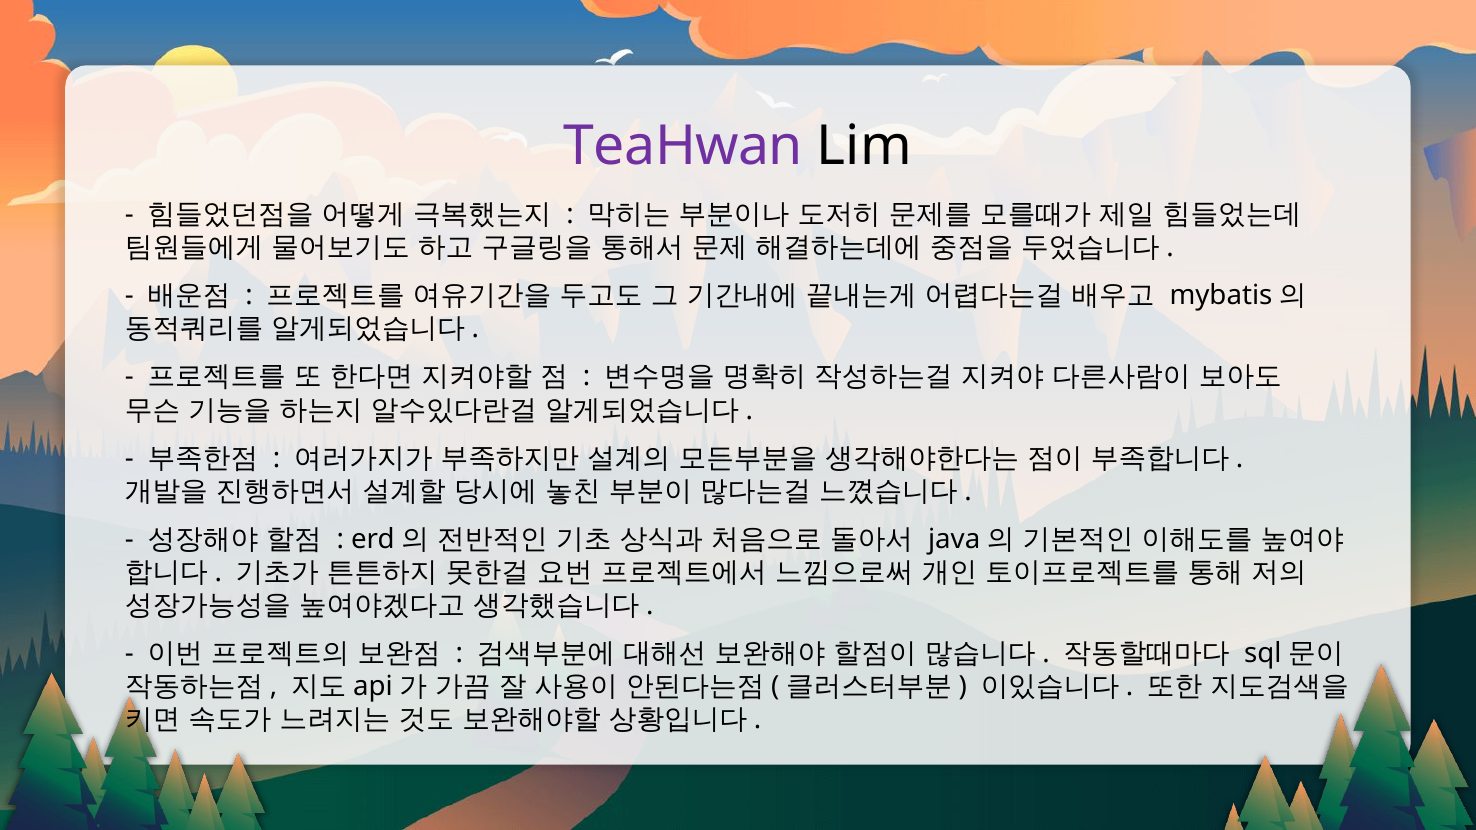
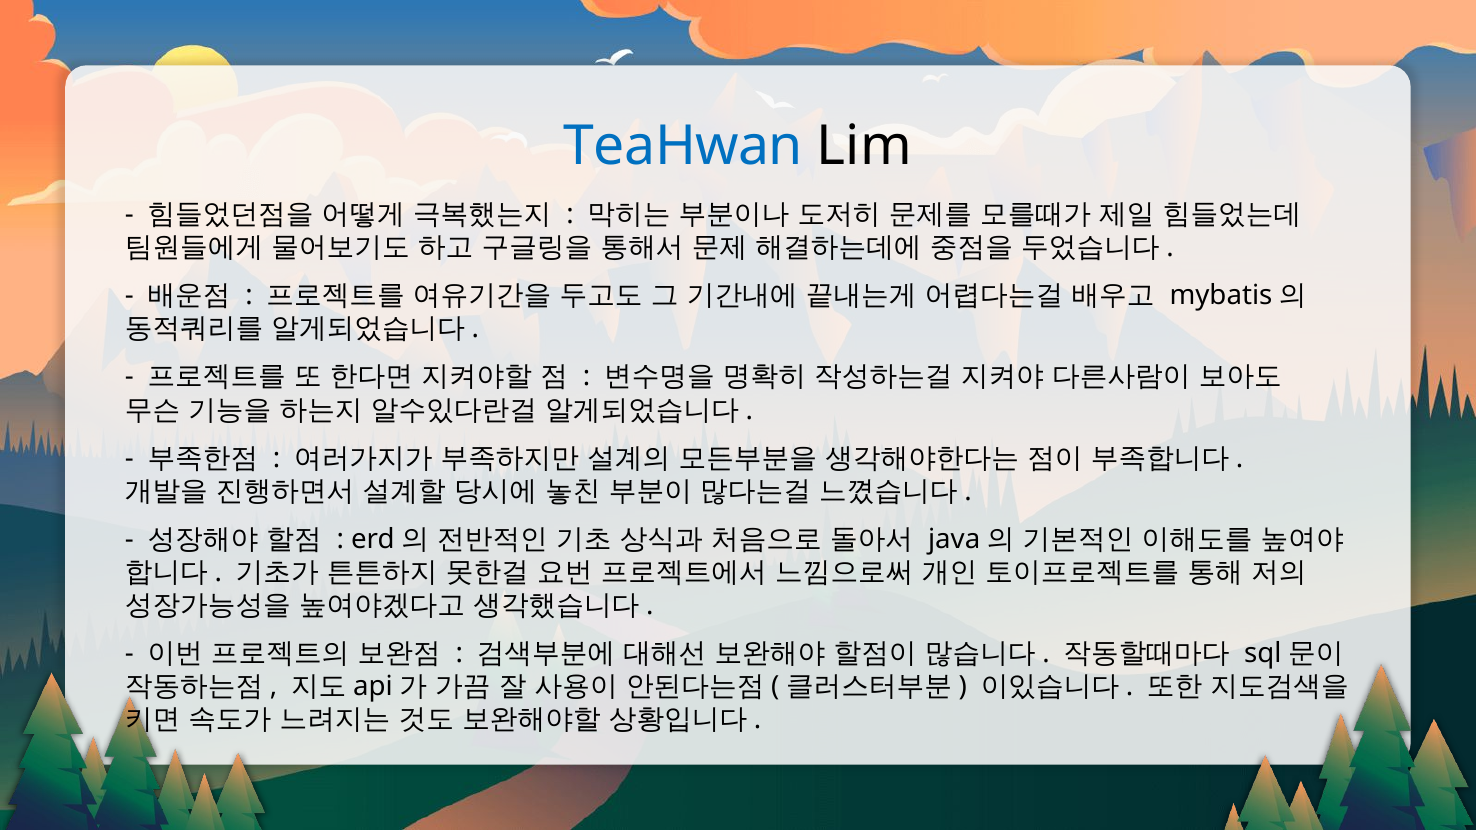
TeaHwan colour: purple -> blue
